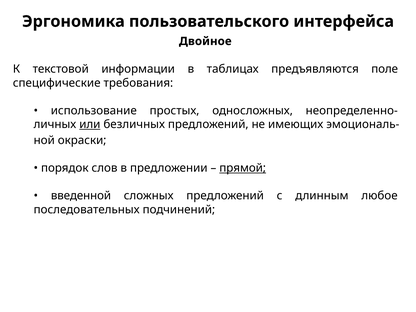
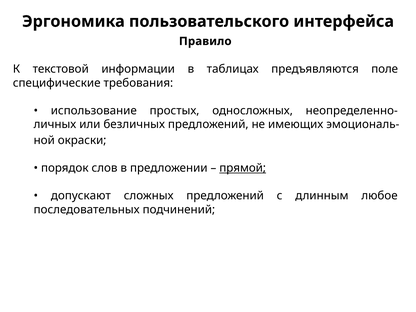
Двойное: Двойное -> Правило
или underline: present -> none
введенной: введенной -> допускают
